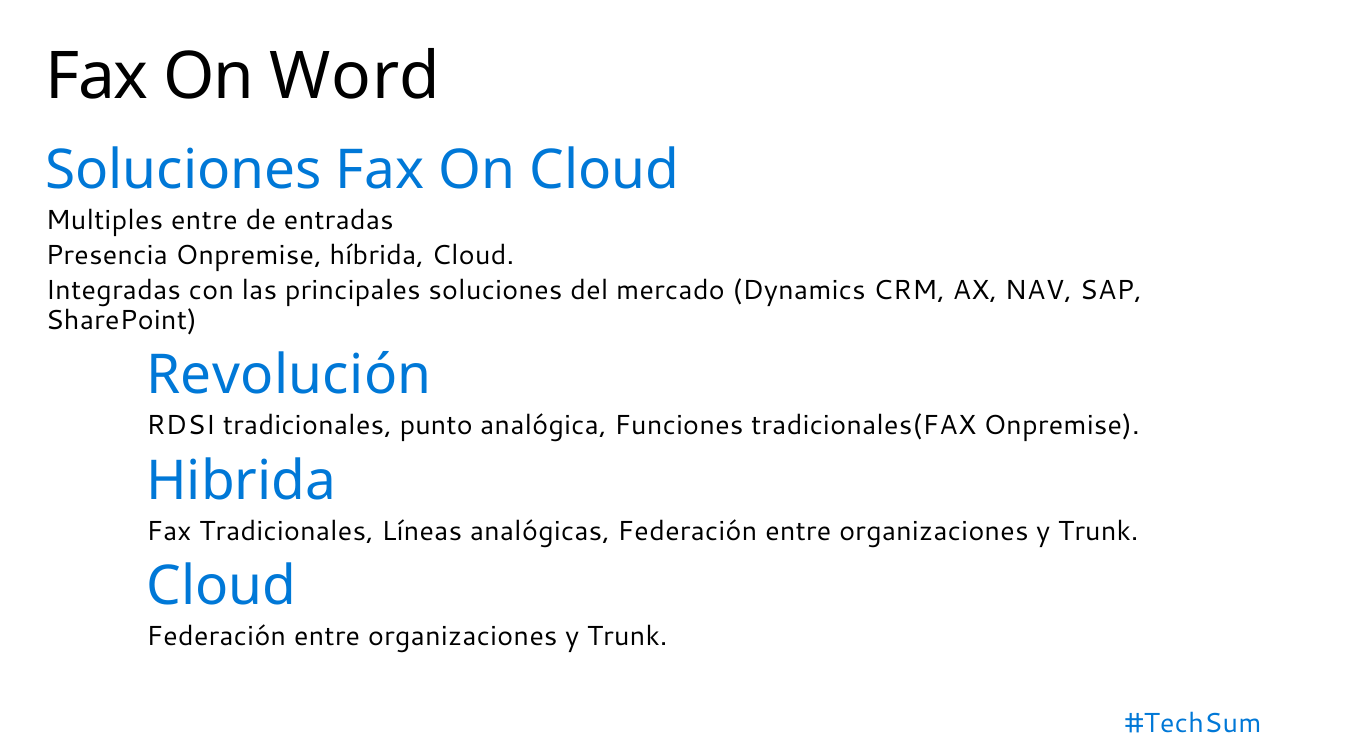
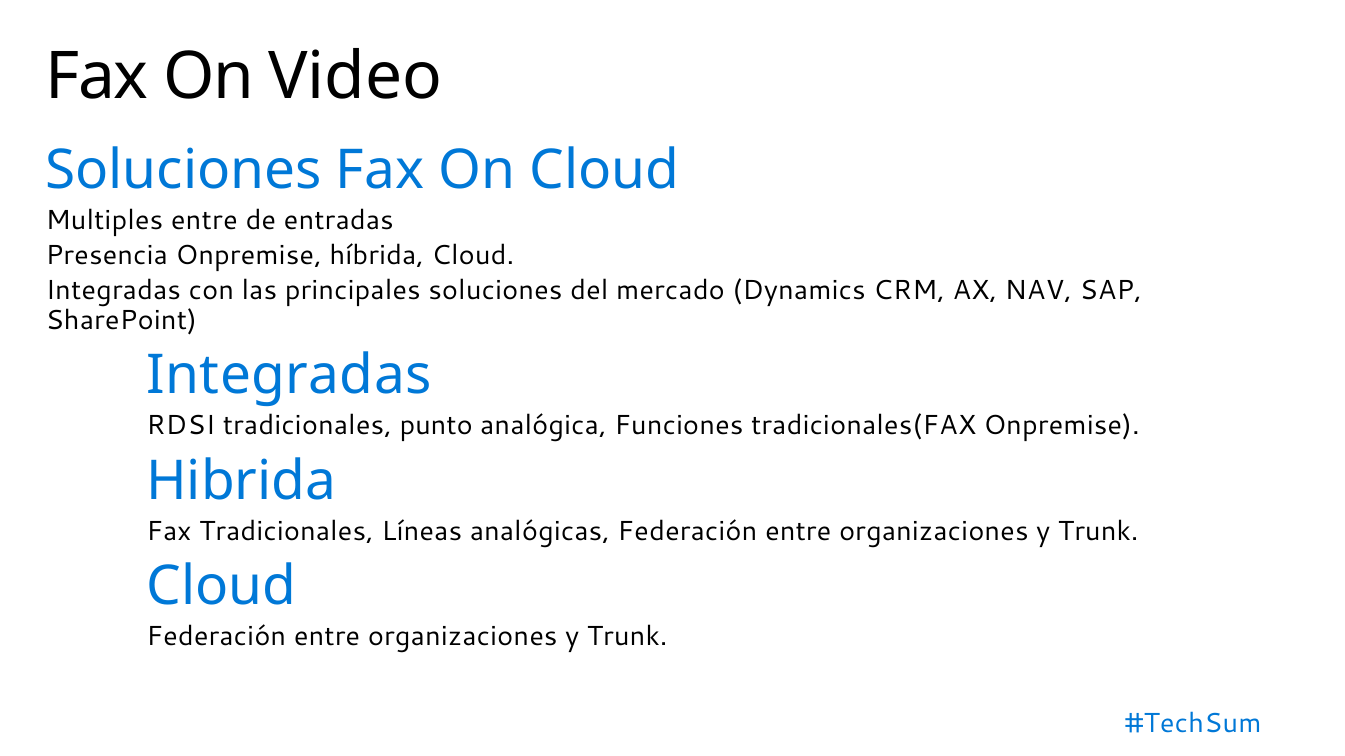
Word: Word -> Video
Revolución at (289, 376): Revolución -> Integradas
